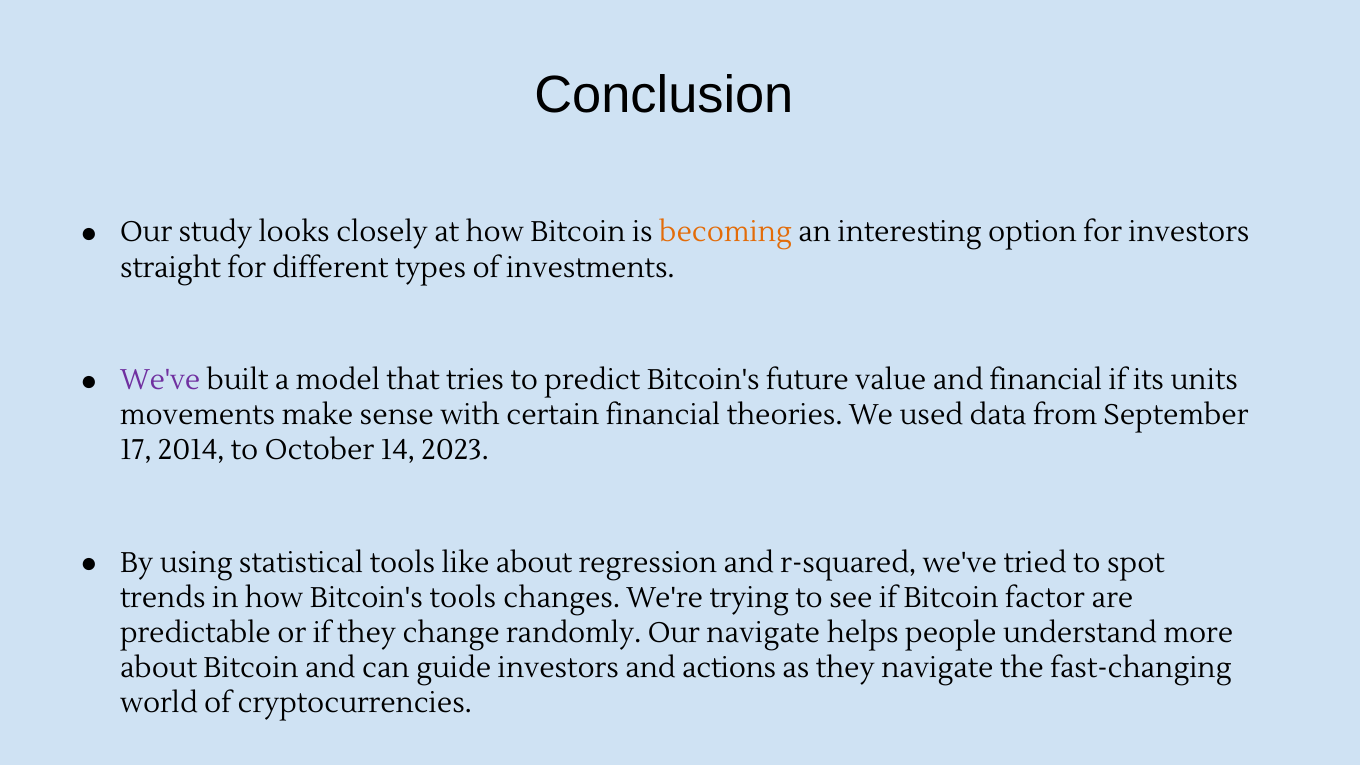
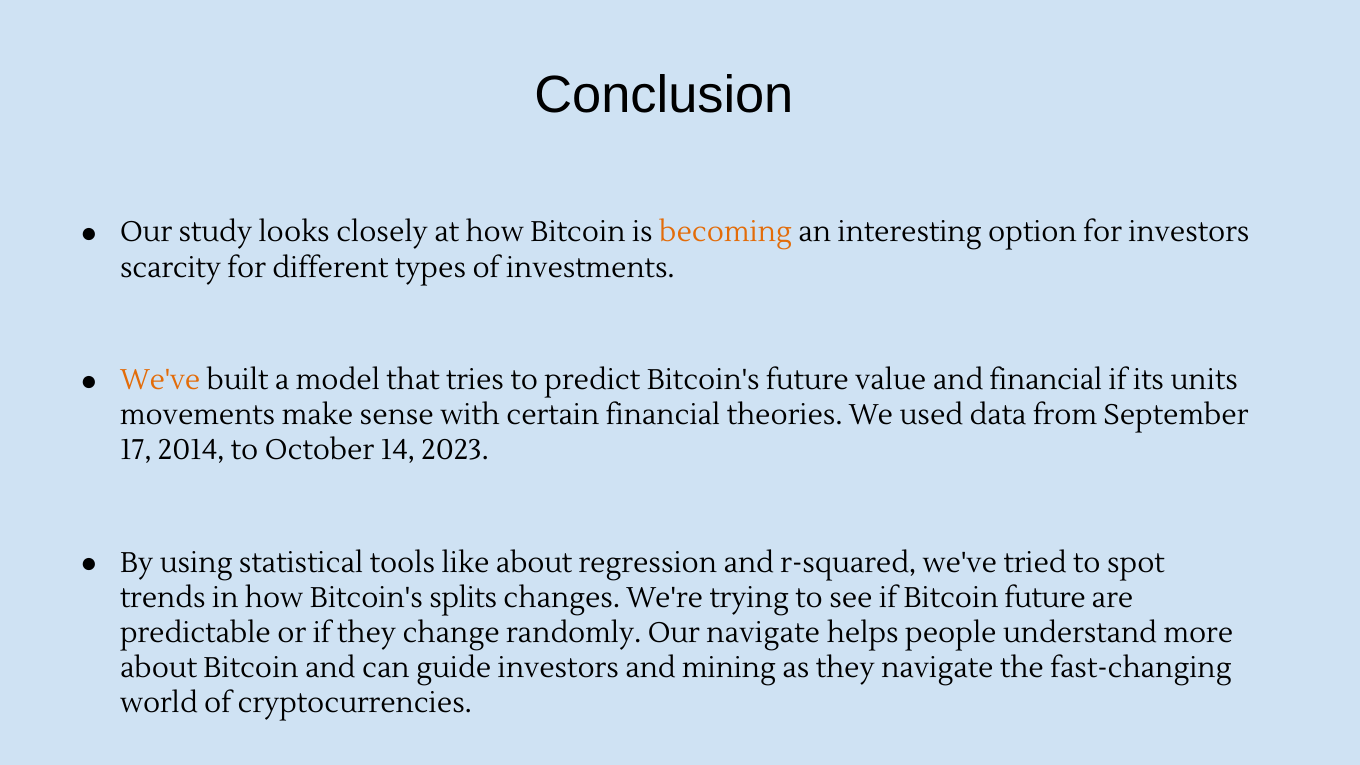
straight: straight -> scarcity
We've at (160, 380) colour: purple -> orange
Bitcoin's tools: tools -> splits
Bitcoin factor: factor -> future
actions: actions -> mining
